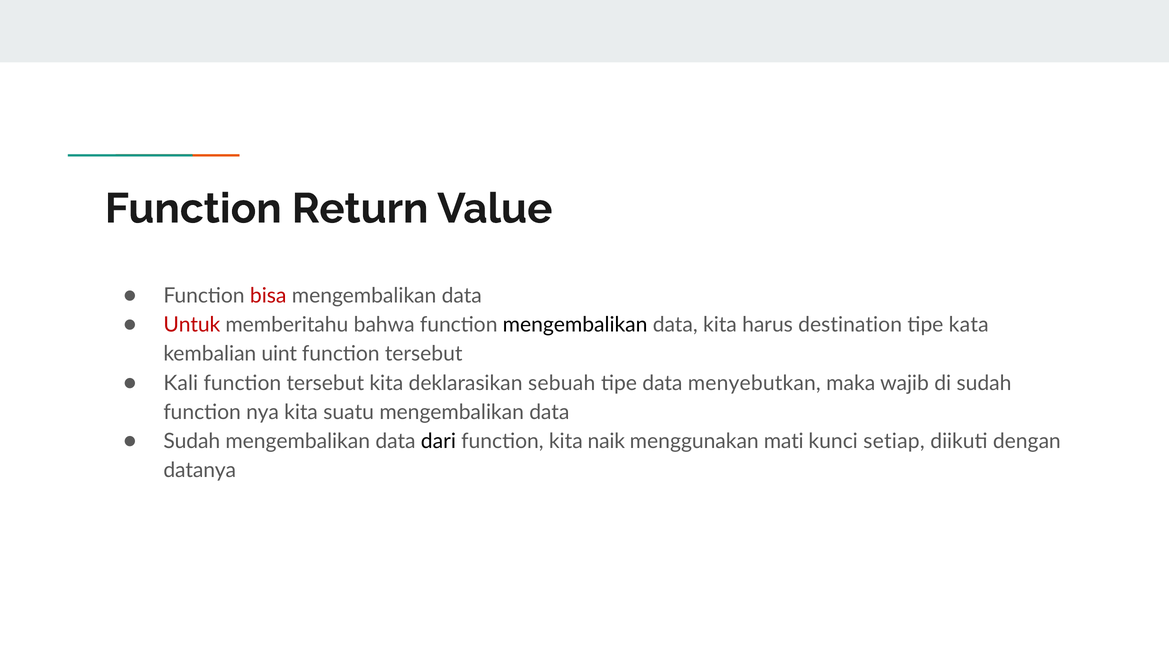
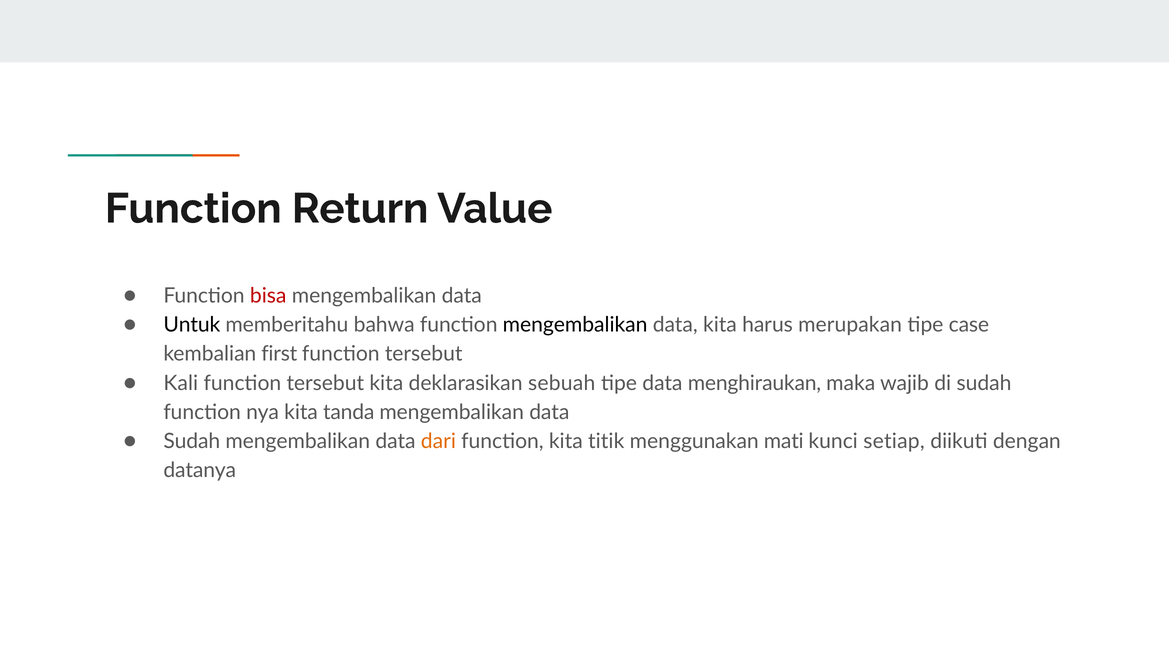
Untuk colour: red -> black
destination: destination -> merupakan
kata: kata -> case
uint: uint -> first
menyebutkan: menyebutkan -> menghiraukan
suatu: suatu -> tanda
dari colour: black -> orange
naik: naik -> titik
